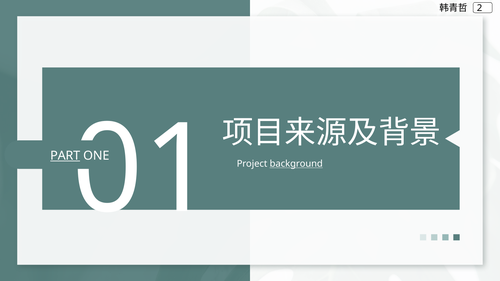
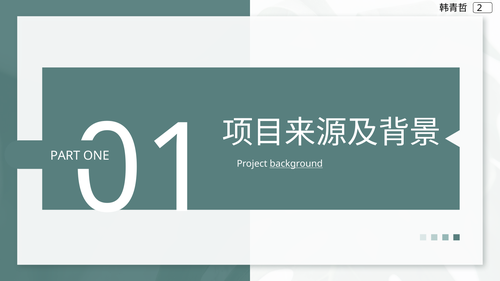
PART underline: present -> none
